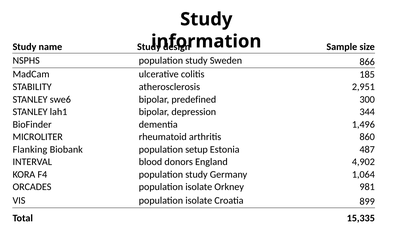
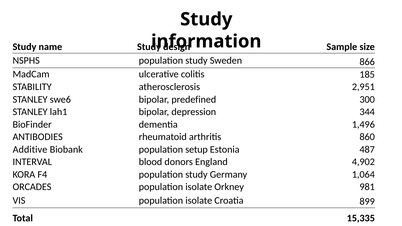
MICROLITER: MICROLITER -> ANTIBODIES
Flanking: Flanking -> Additive
